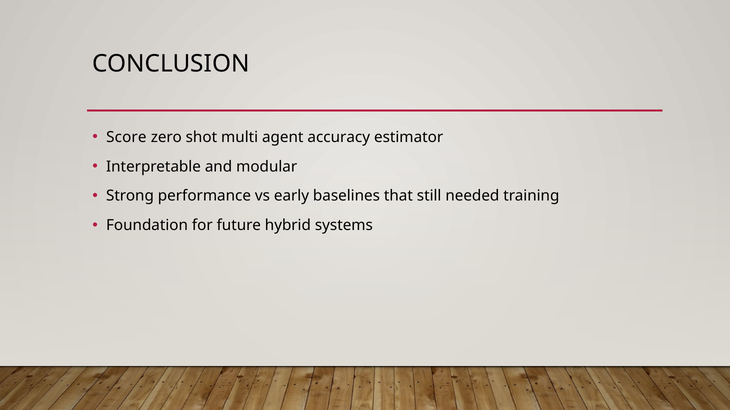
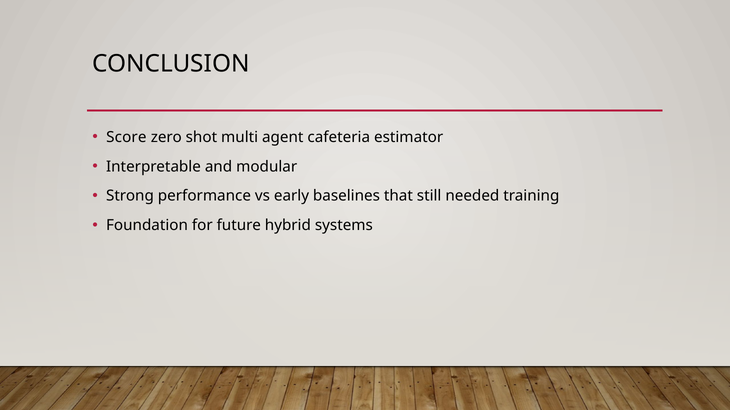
accuracy: accuracy -> cafeteria
